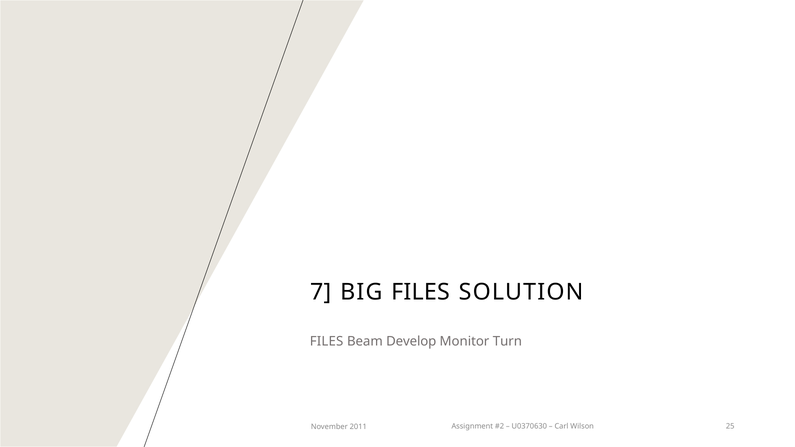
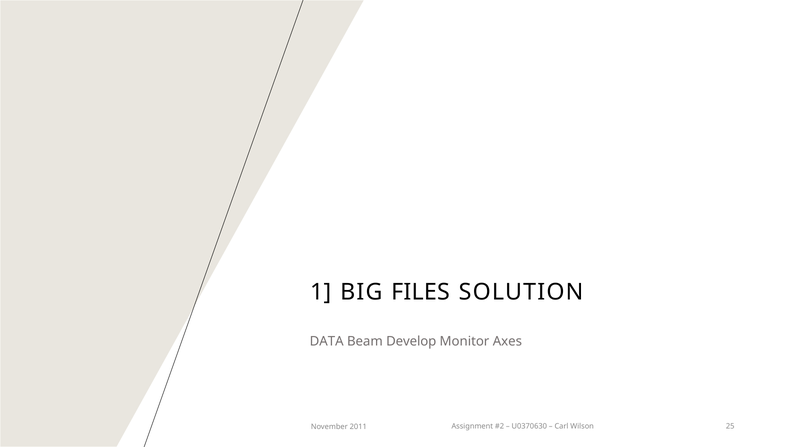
7: 7 -> 1
FILES at (327, 341): FILES -> DATA
Turn: Turn -> Axes
